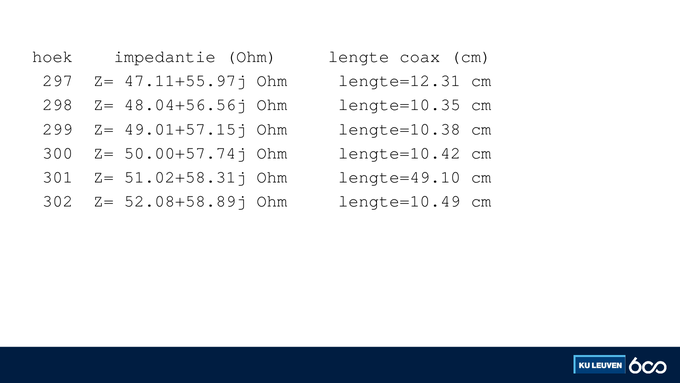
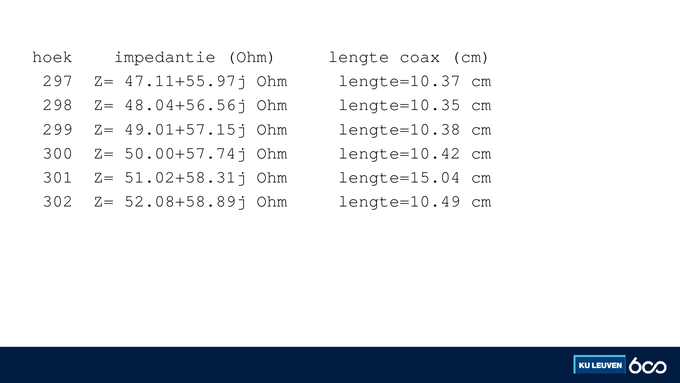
lengte=12.31: lengte=12.31 -> lengte=10.37
lengte=49.10: lengte=49.10 -> lengte=15.04
